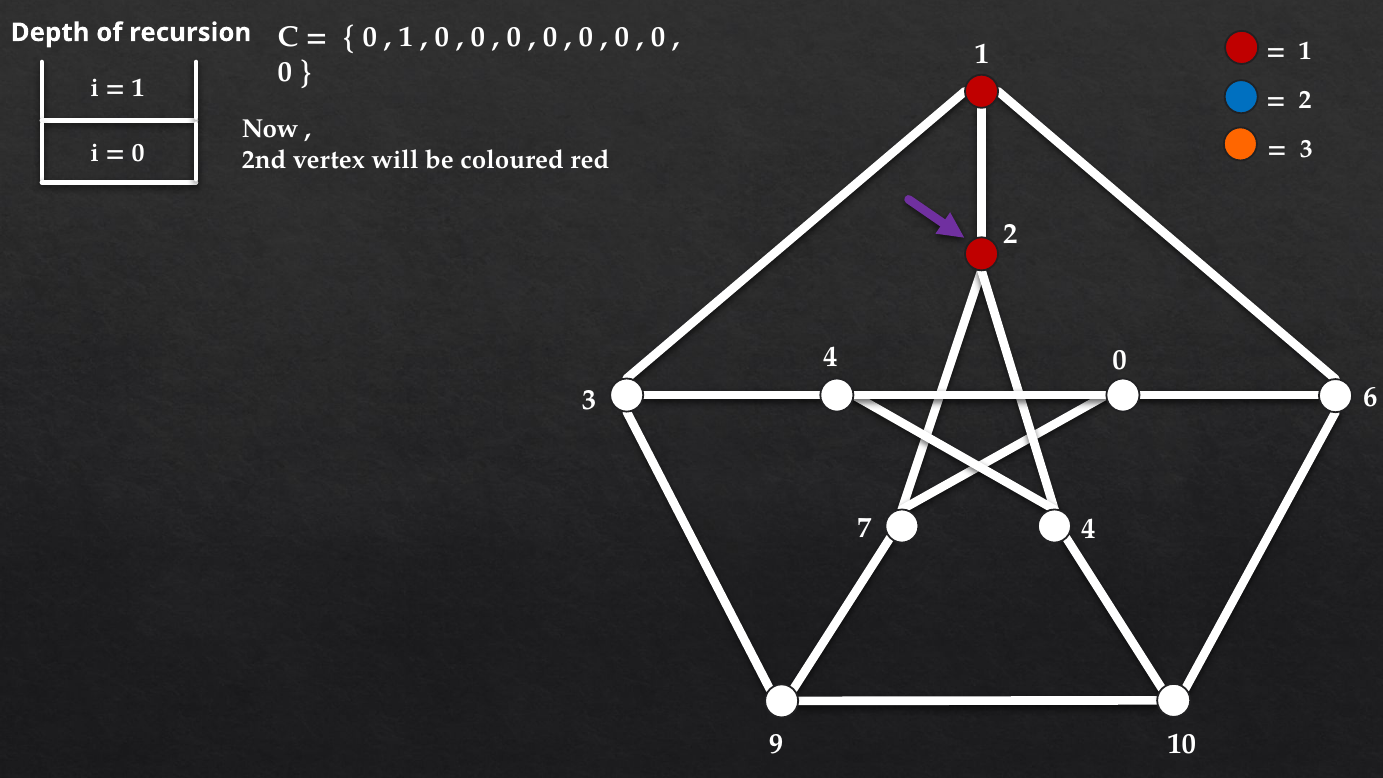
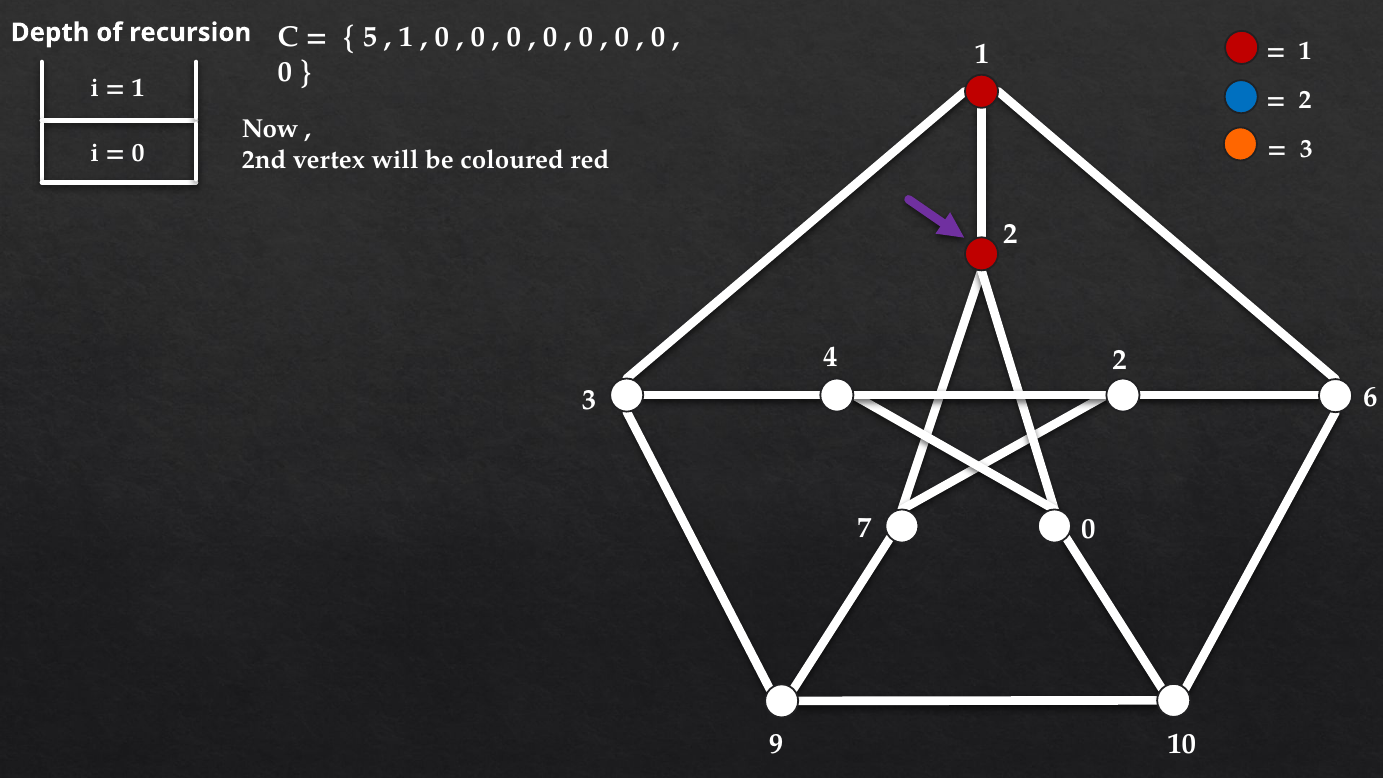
0 at (370, 37): 0 -> 5
4 0: 0 -> 2
7 4: 4 -> 0
